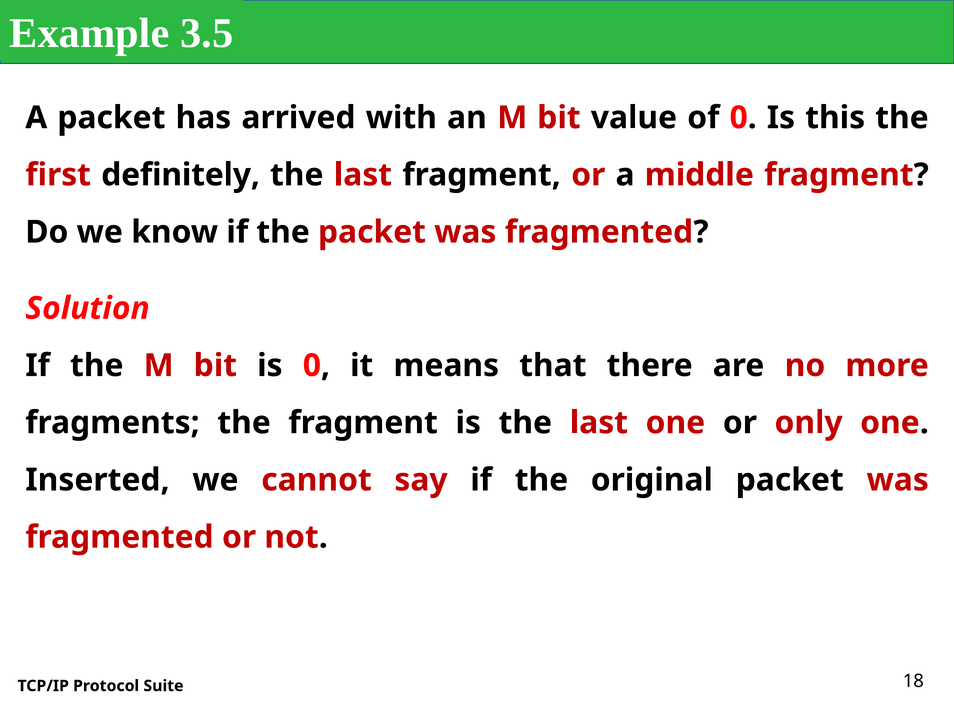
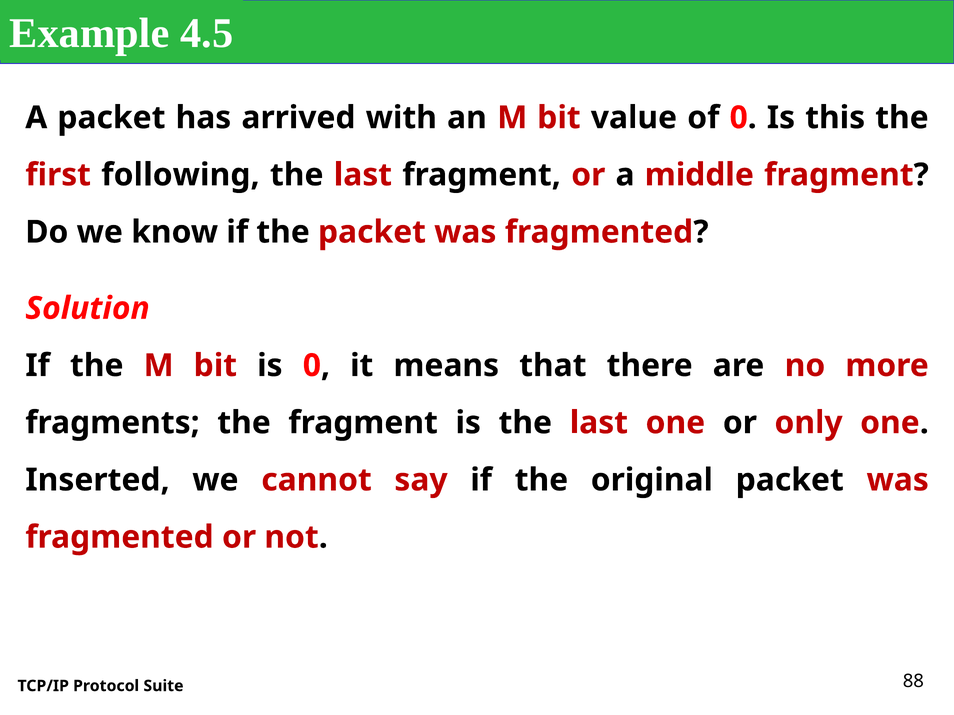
3.5: 3.5 -> 4.5
definitely: definitely -> following
18: 18 -> 88
